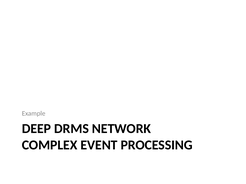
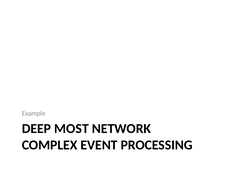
DRMS: DRMS -> MOST
